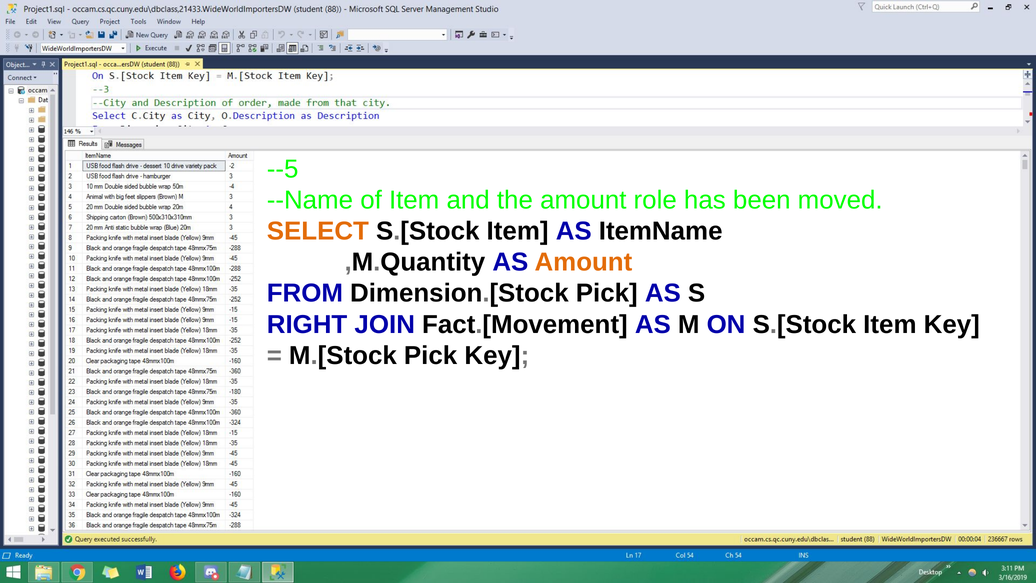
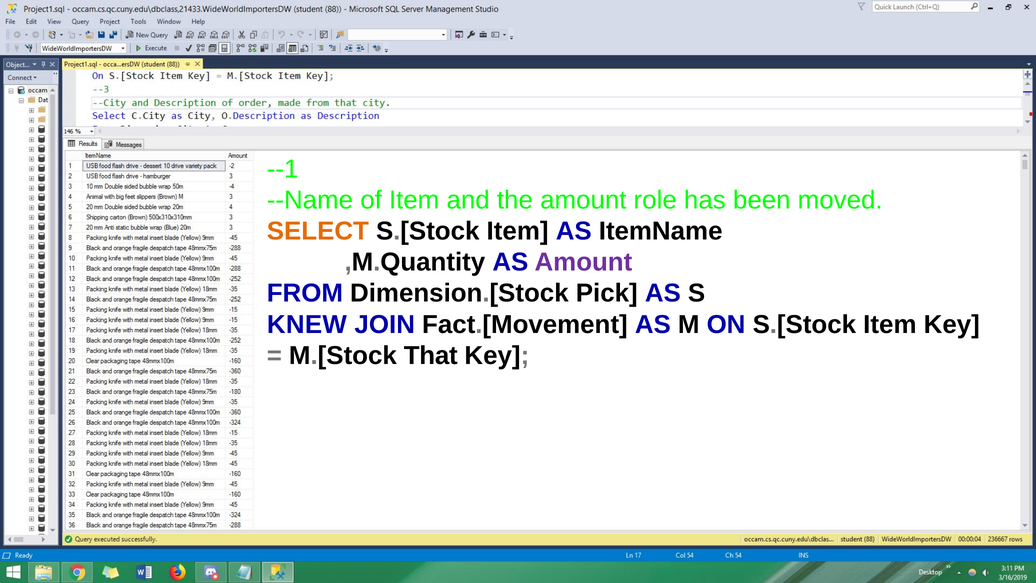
--5: --5 -> --1
Amount at (583, 262) colour: orange -> purple
RIGHT: RIGHT -> KNEW
M.[Stock Pick: Pick -> That
